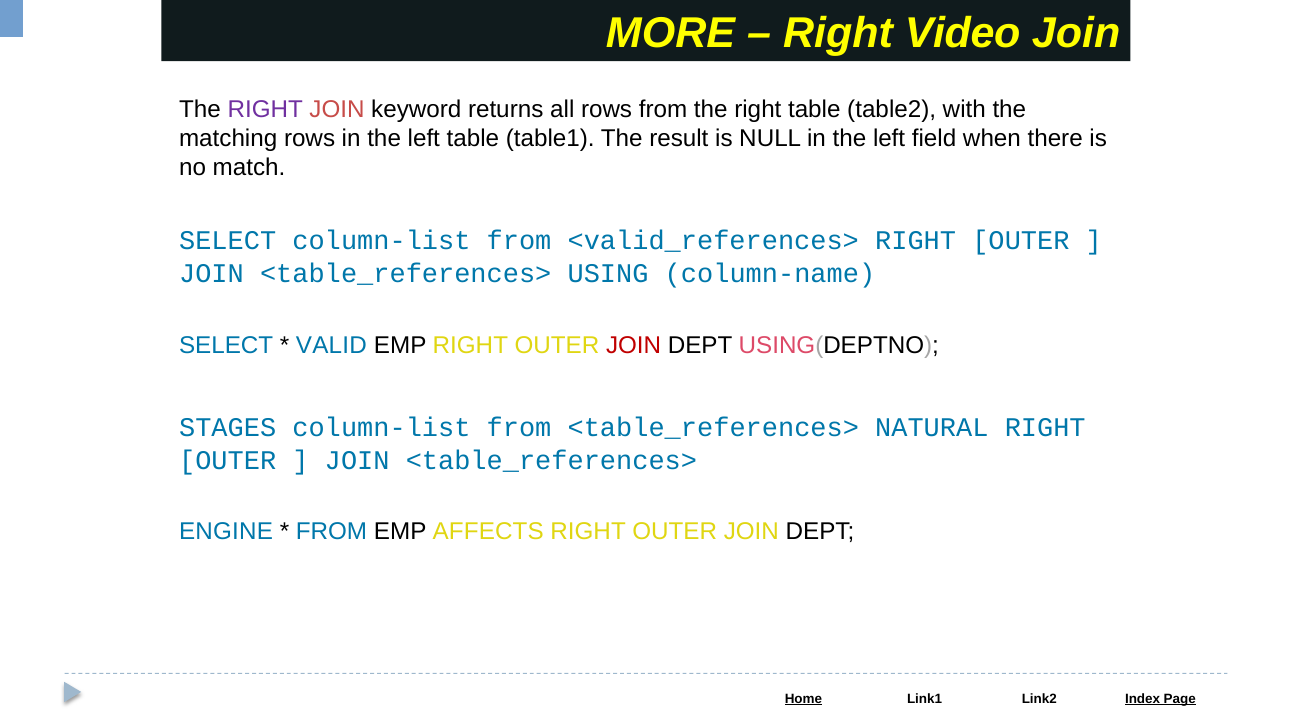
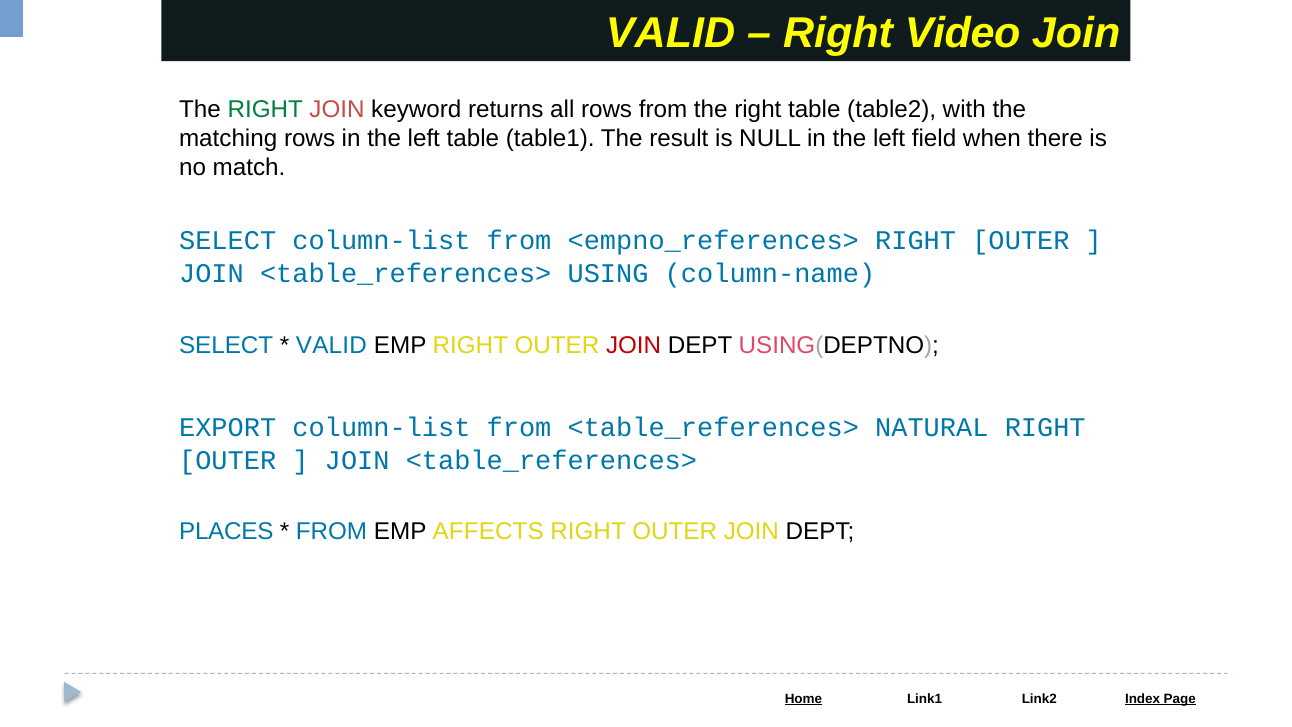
MORE at (671, 34): MORE -> VALID
RIGHT at (265, 110) colour: purple -> green
<valid_references>: <valid_references> -> <empno_references>
STAGES: STAGES -> EXPORT
ENGINE: ENGINE -> PLACES
